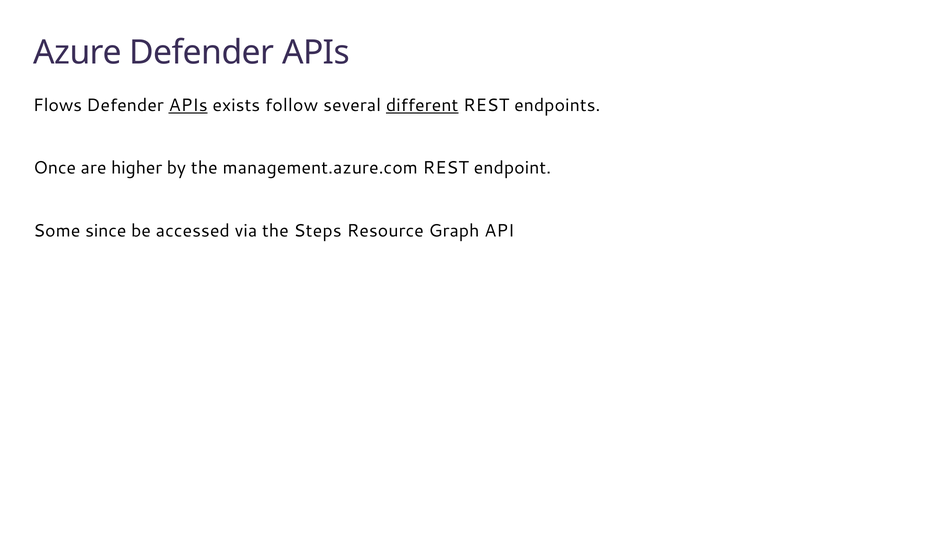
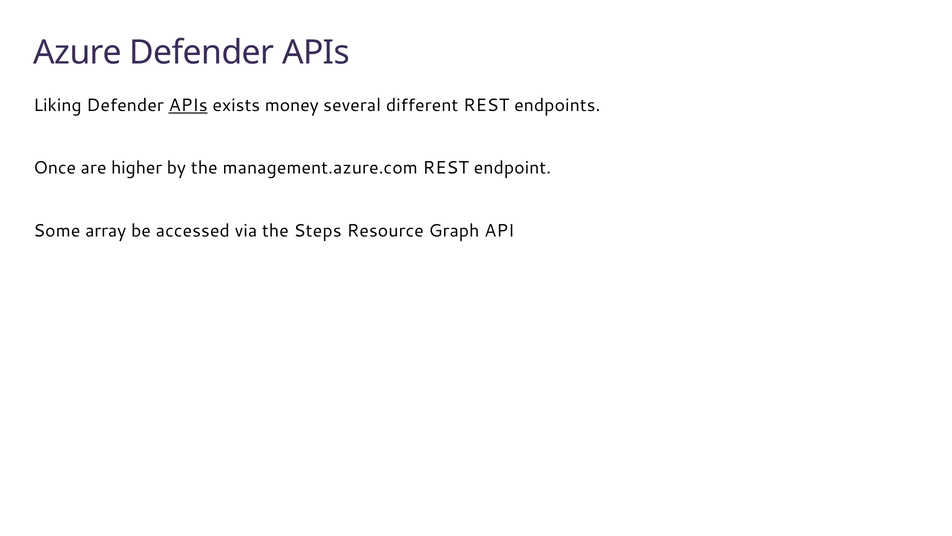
Flows: Flows -> Liking
follow: follow -> money
different underline: present -> none
since: since -> array
